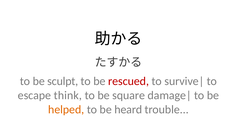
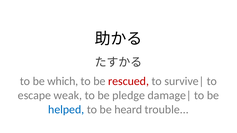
sculpt: sculpt -> which
think: think -> weak
square: square -> pledge
helped colour: orange -> blue
